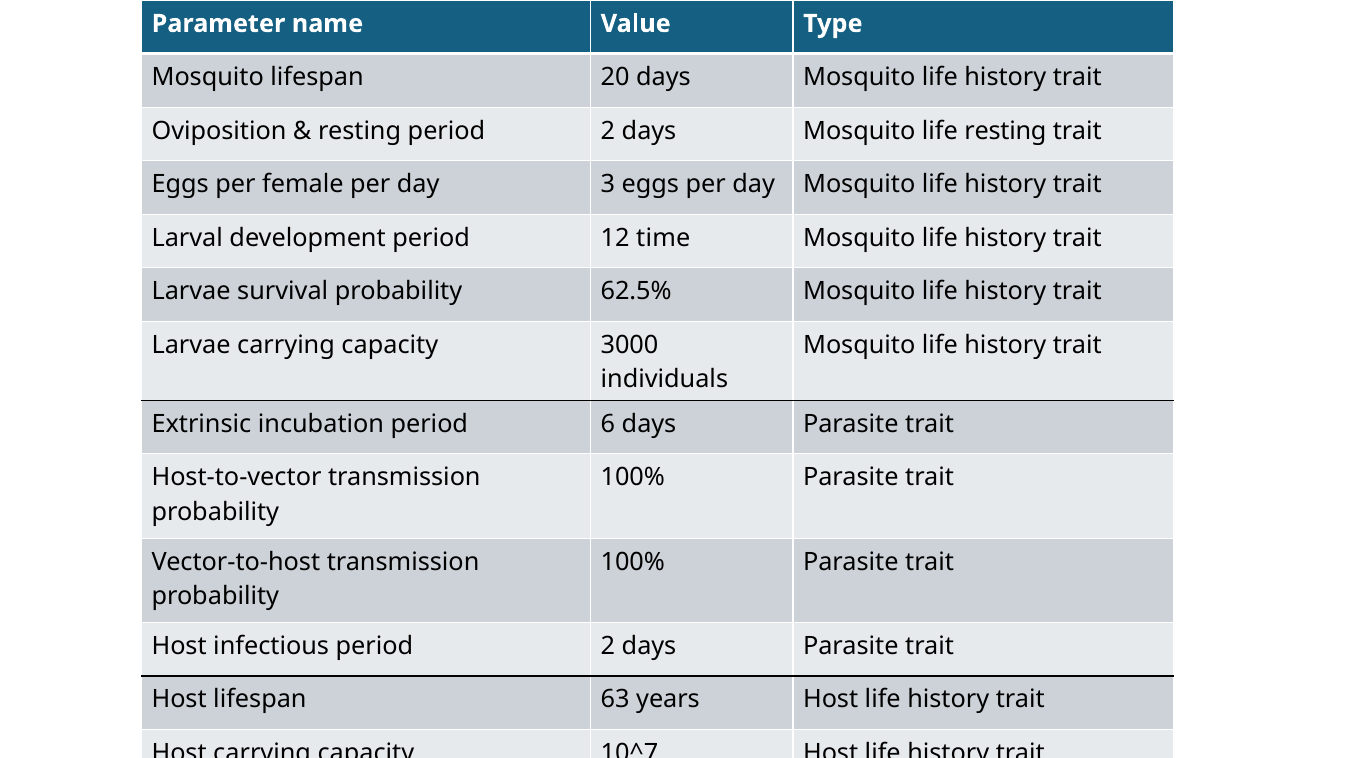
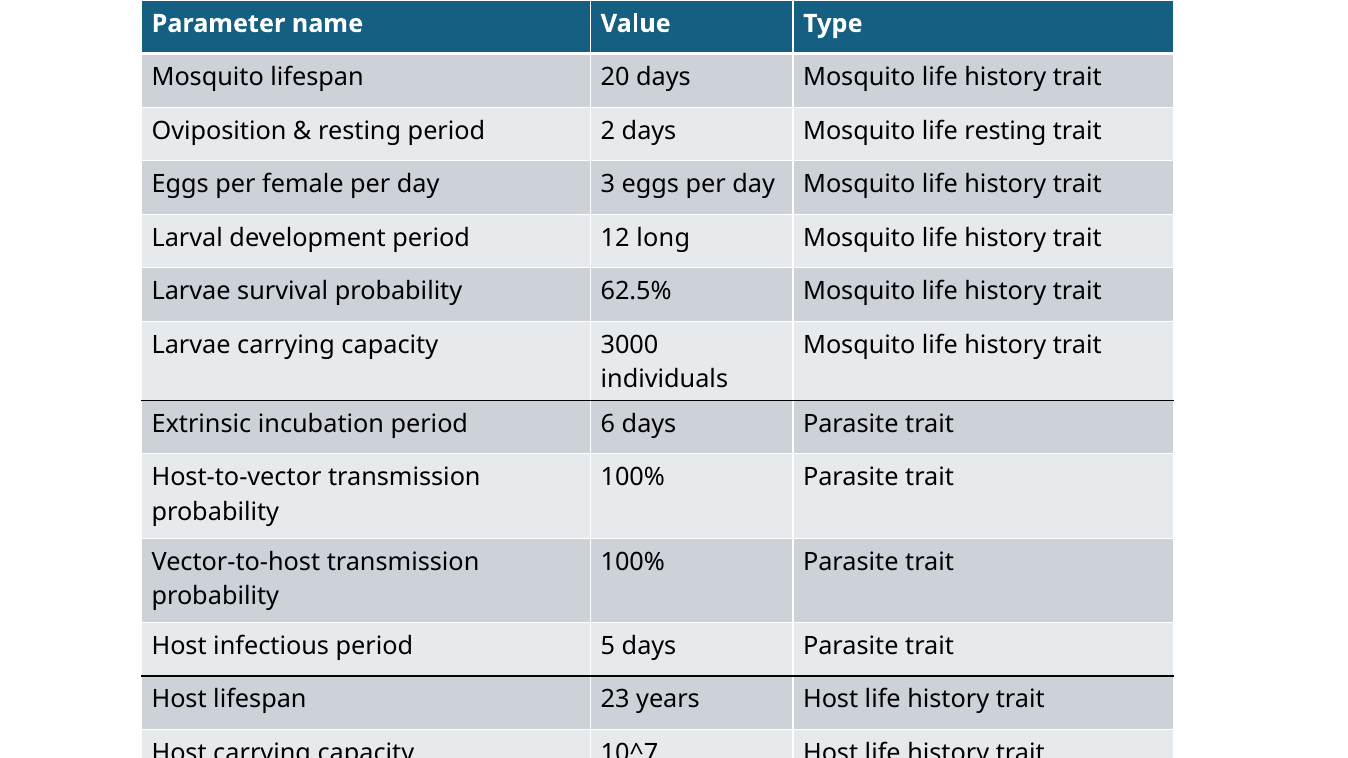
time: time -> long
infectious period 2: 2 -> 5
63: 63 -> 23
